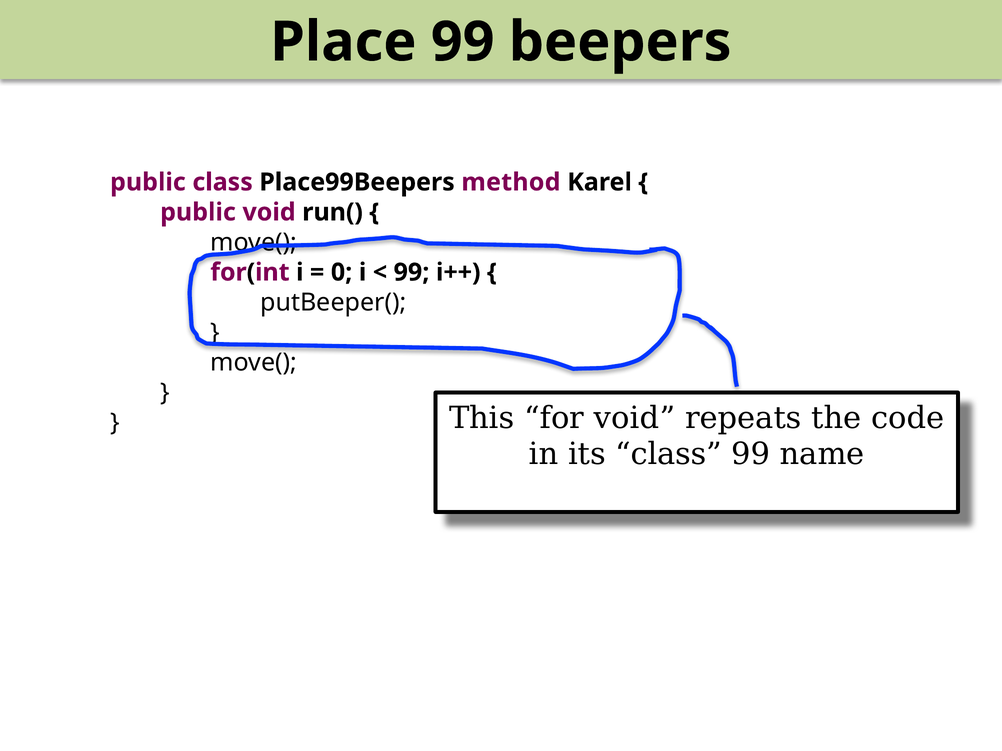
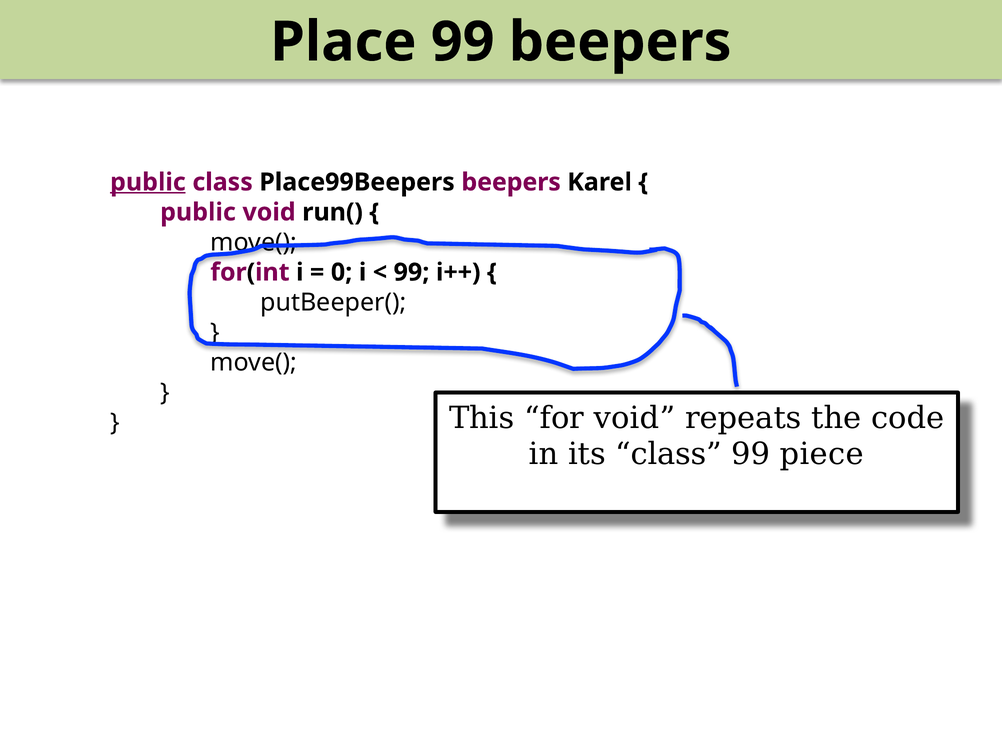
public at (148, 182) underline: none -> present
Place99Beepers method: method -> beepers
name: name -> piece
